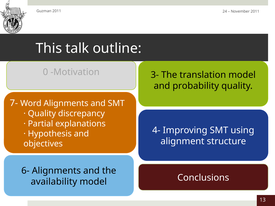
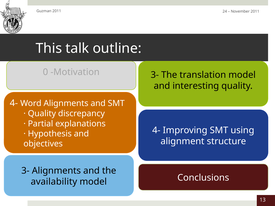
probability: probability -> interesting
7- at (14, 103): 7- -> 4-
6- at (25, 171): 6- -> 3-
